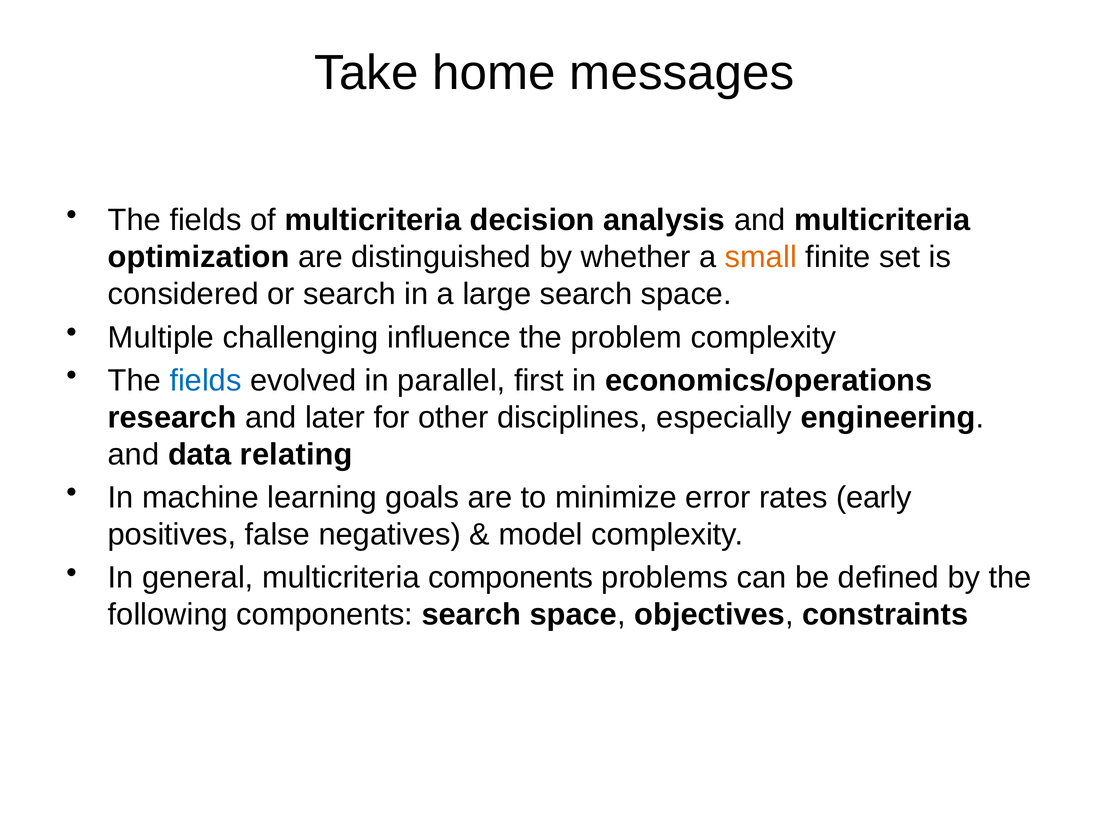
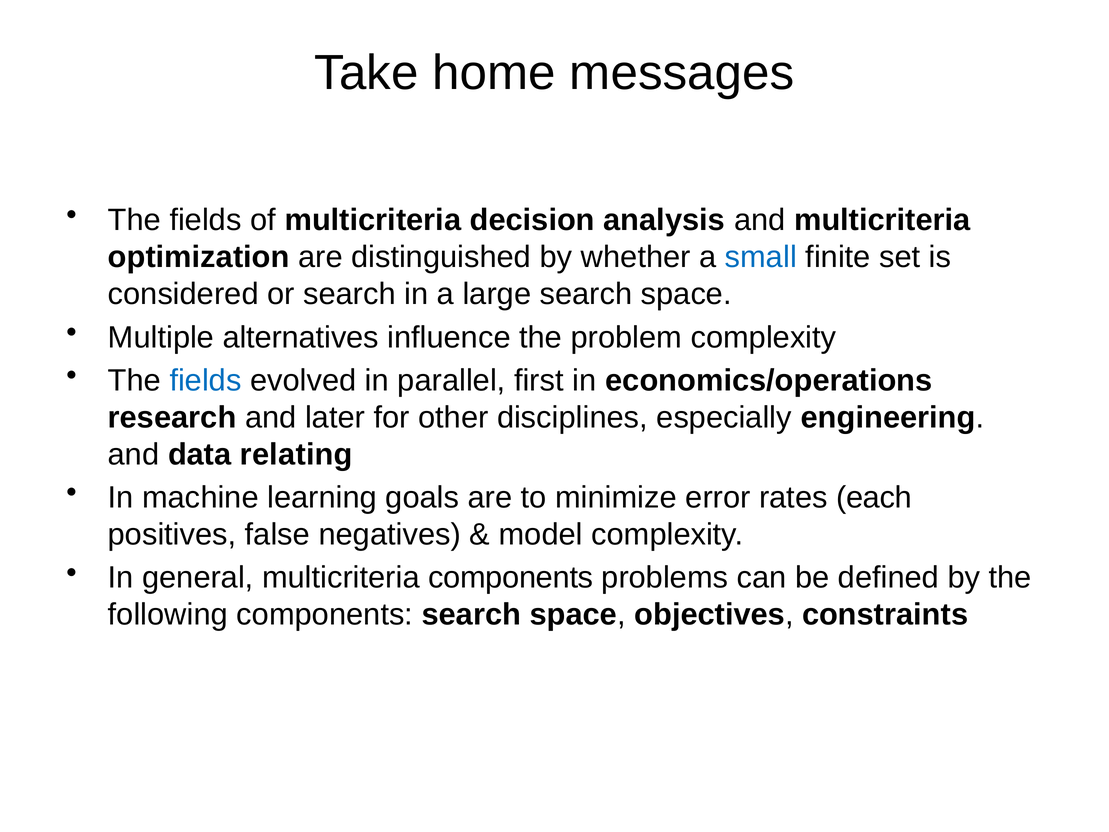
small colour: orange -> blue
challenging: challenging -> alternatives
early: early -> each
